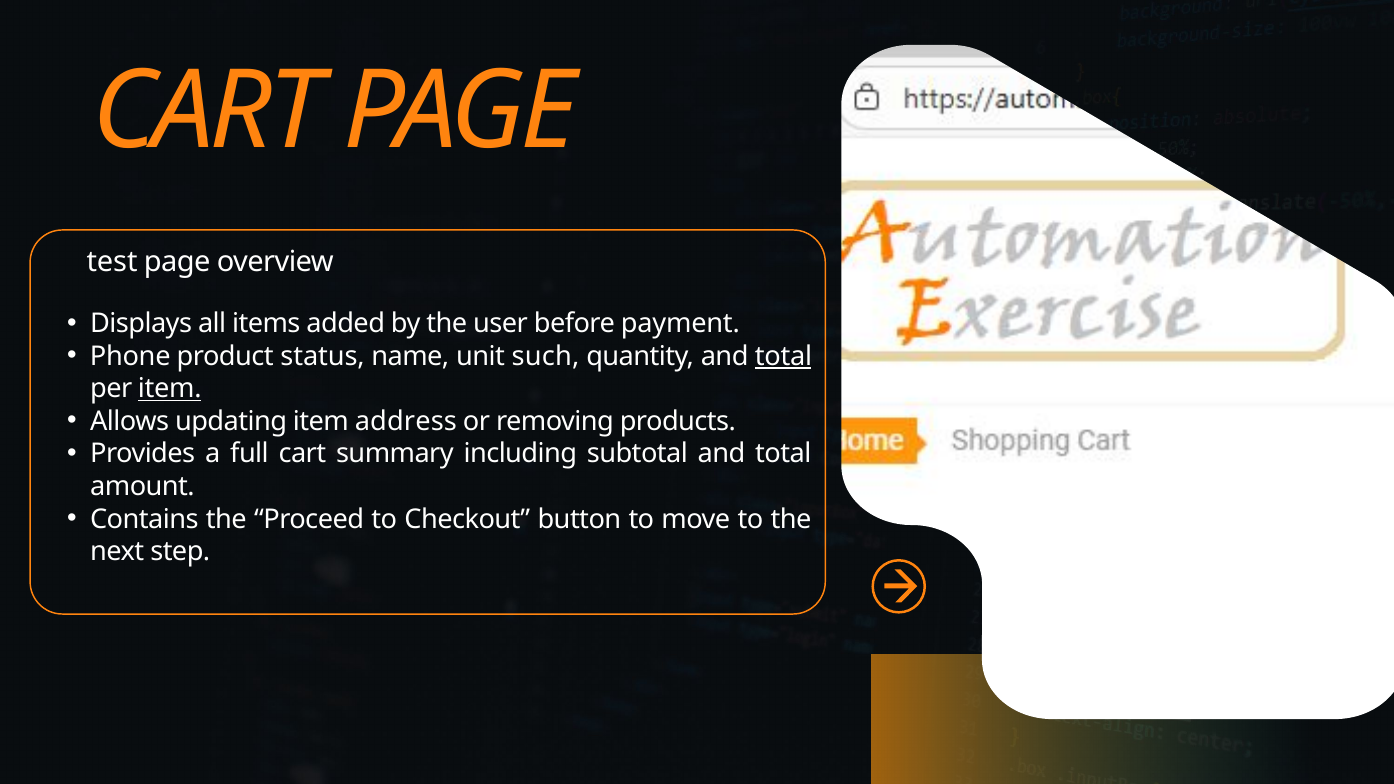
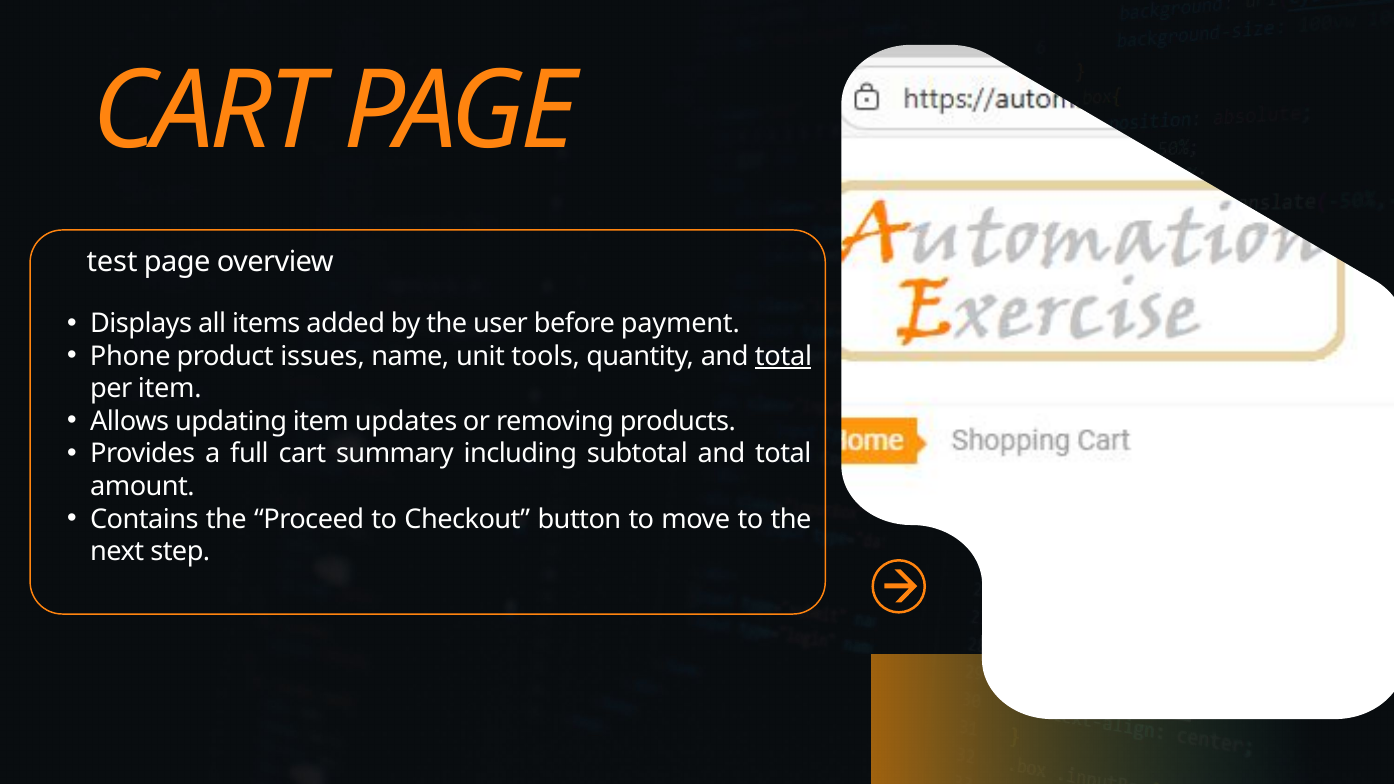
status: status -> issues
such: such -> tools
item at (170, 389) underline: present -> none
address: address -> updates
